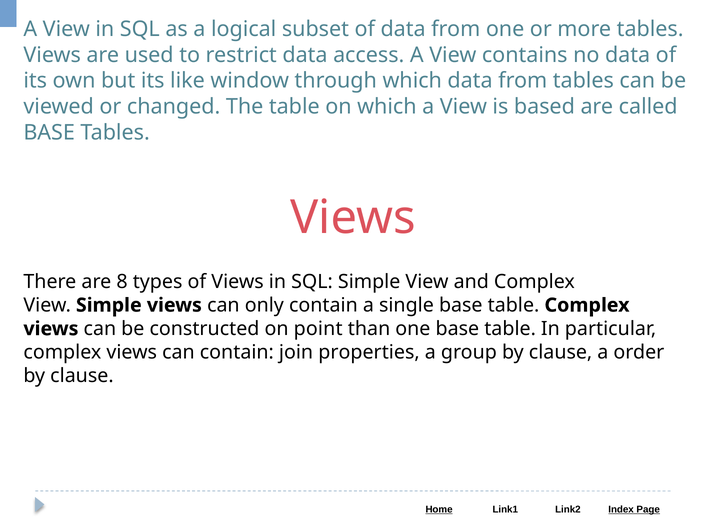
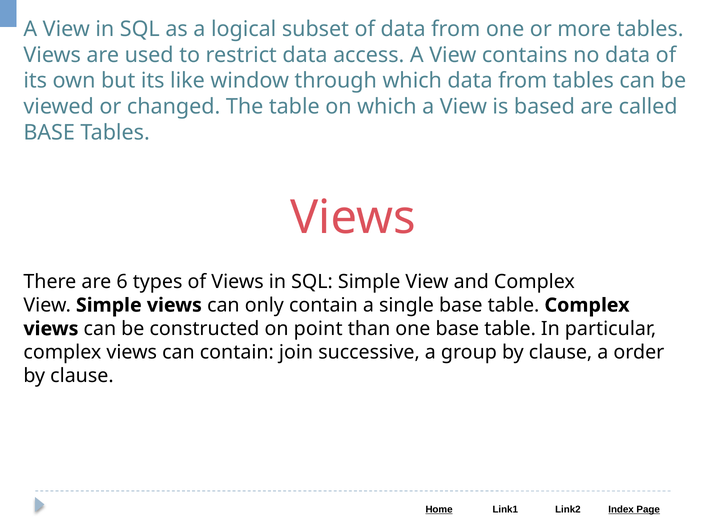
8: 8 -> 6
properties: properties -> successive
